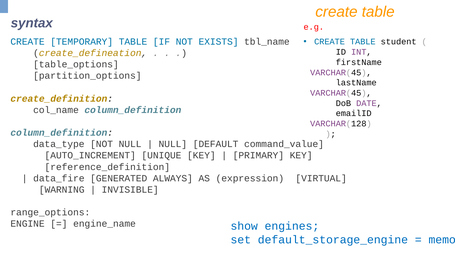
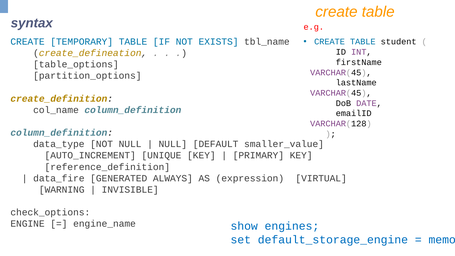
command_value: command_value -> smaller_value
range_options: range_options -> check_options
